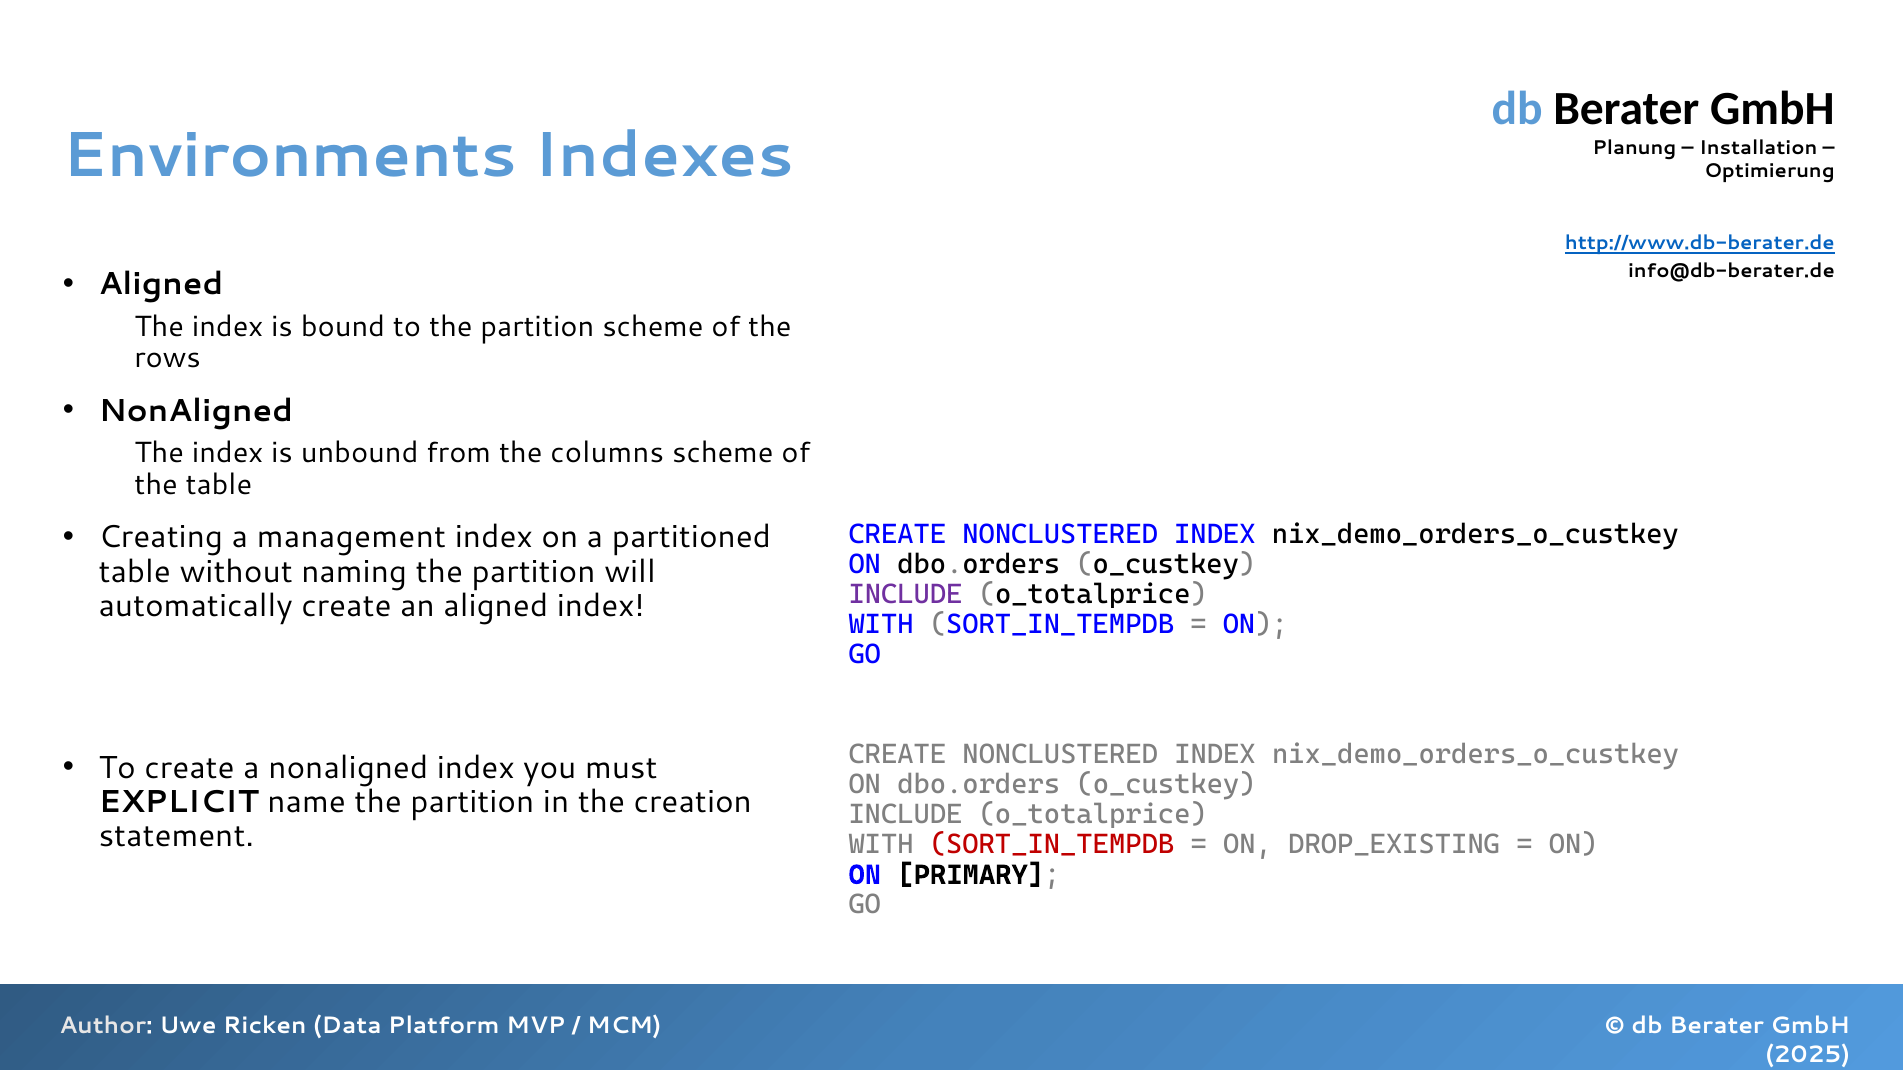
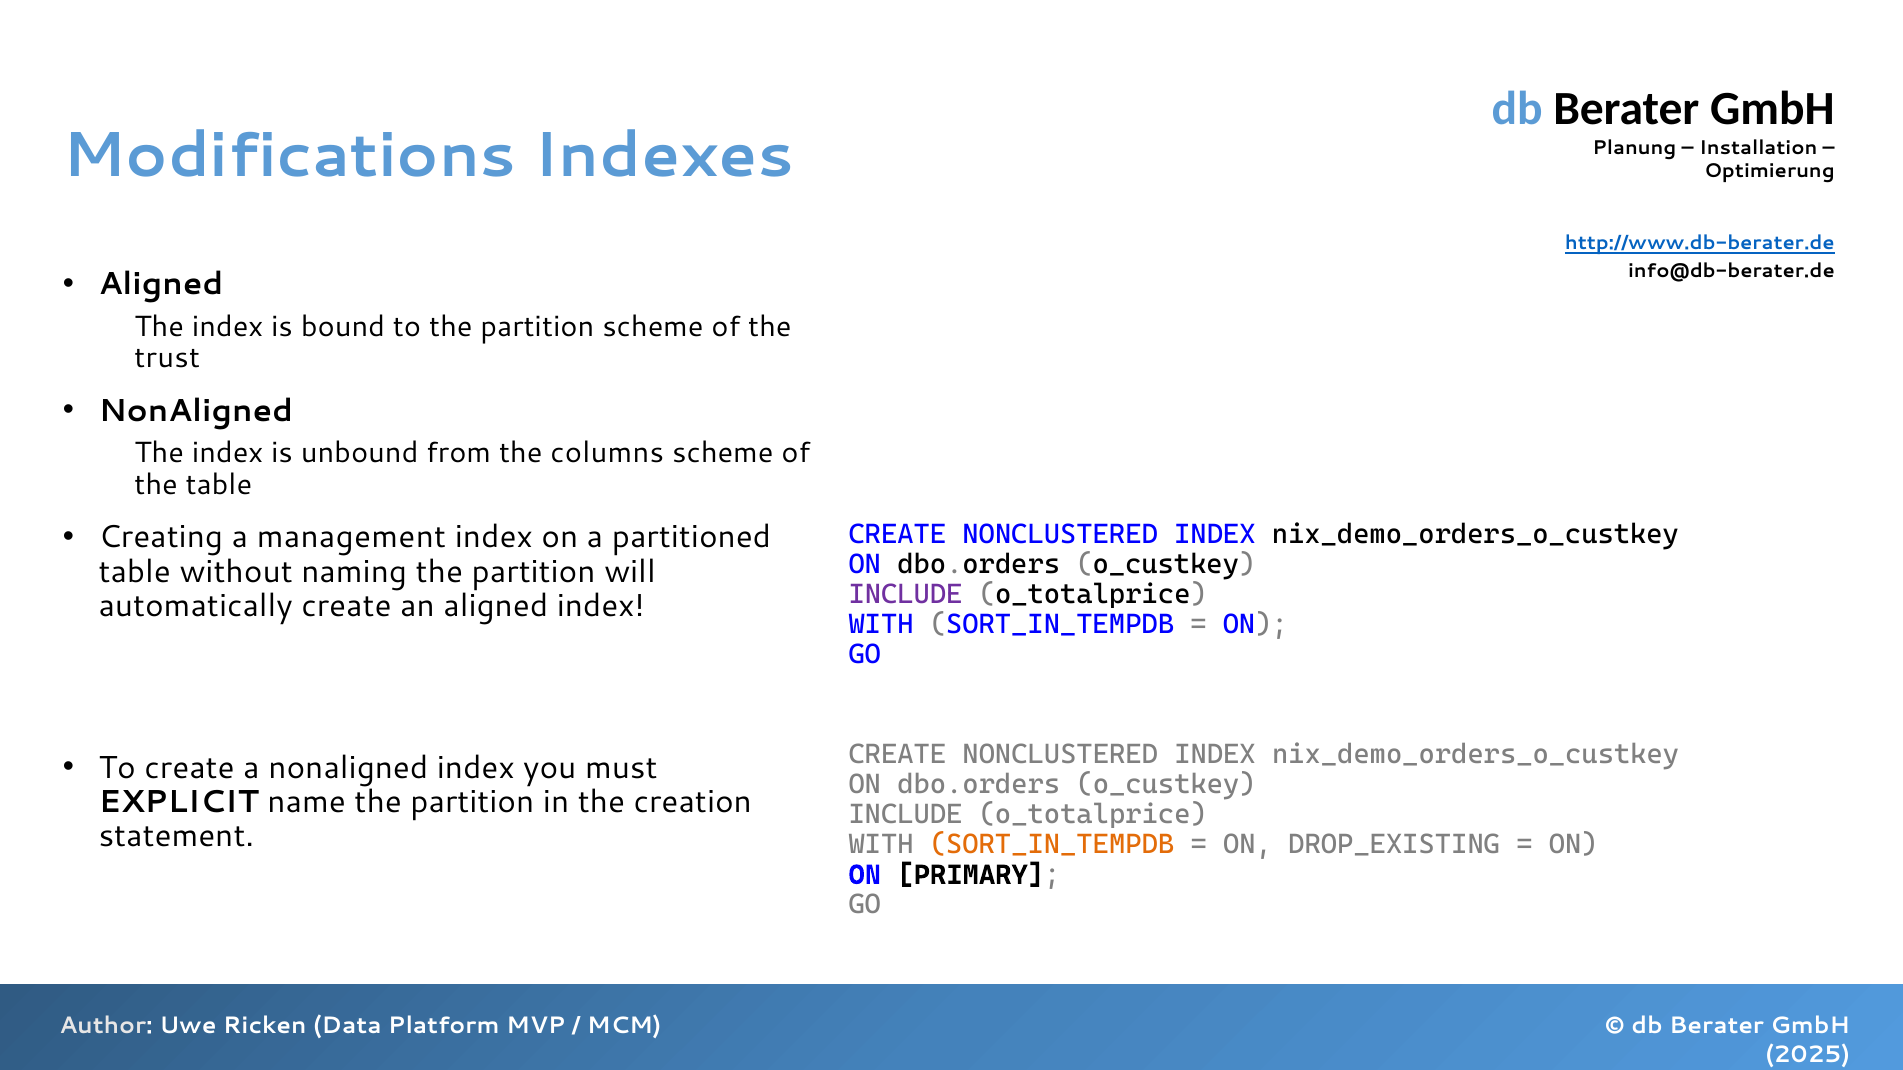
Environments: Environments -> Modifications
rows: rows -> trust
SORT_IN_TEMPDB at (1052, 845) colour: red -> orange
